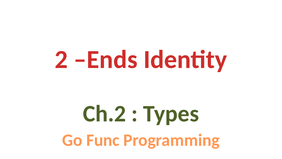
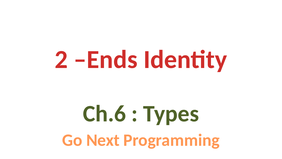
Ch.2: Ch.2 -> Ch.6
Func: Func -> Next
